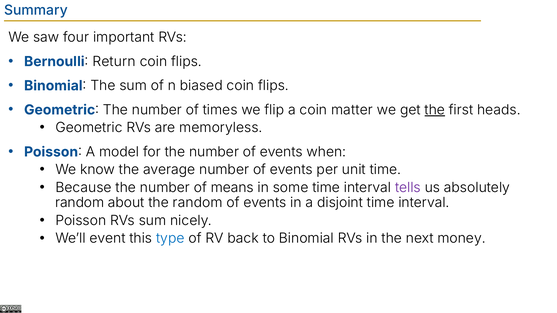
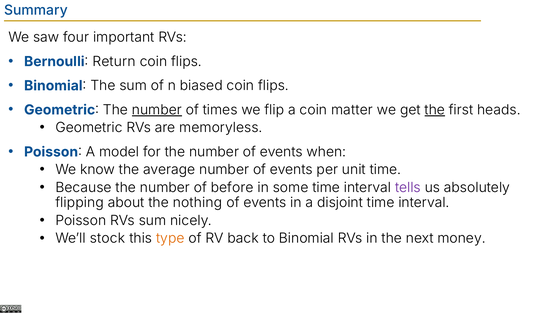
number at (157, 110) underline: none -> present
means: means -> before
random at (80, 203): random -> flipping
the random: random -> nothing
event: event -> stock
type colour: blue -> orange
